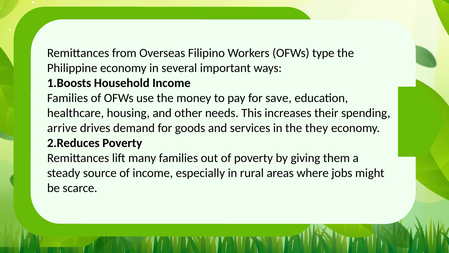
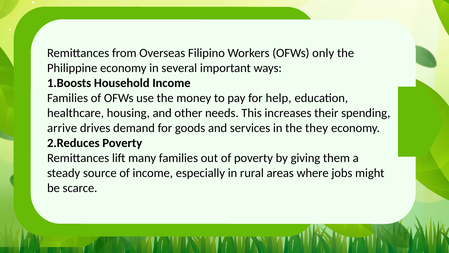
type: type -> only
save: save -> help
